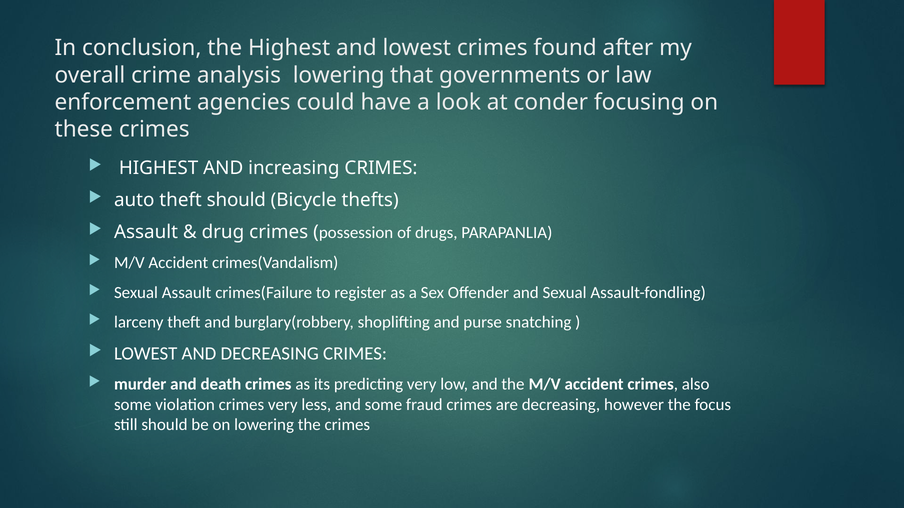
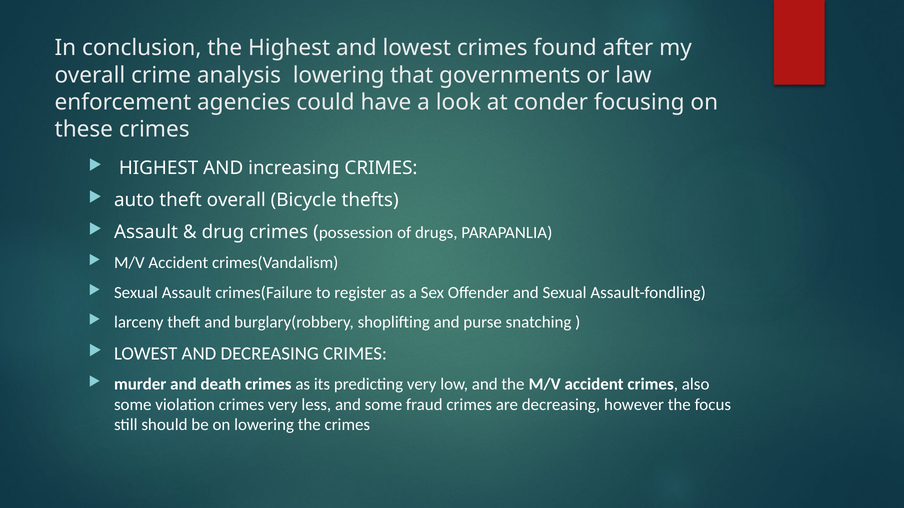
theft should: should -> overall
